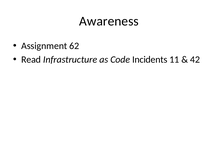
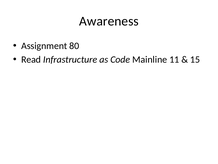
62: 62 -> 80
Incidents: Incidents -> Mainline
42: 42 -> 15
